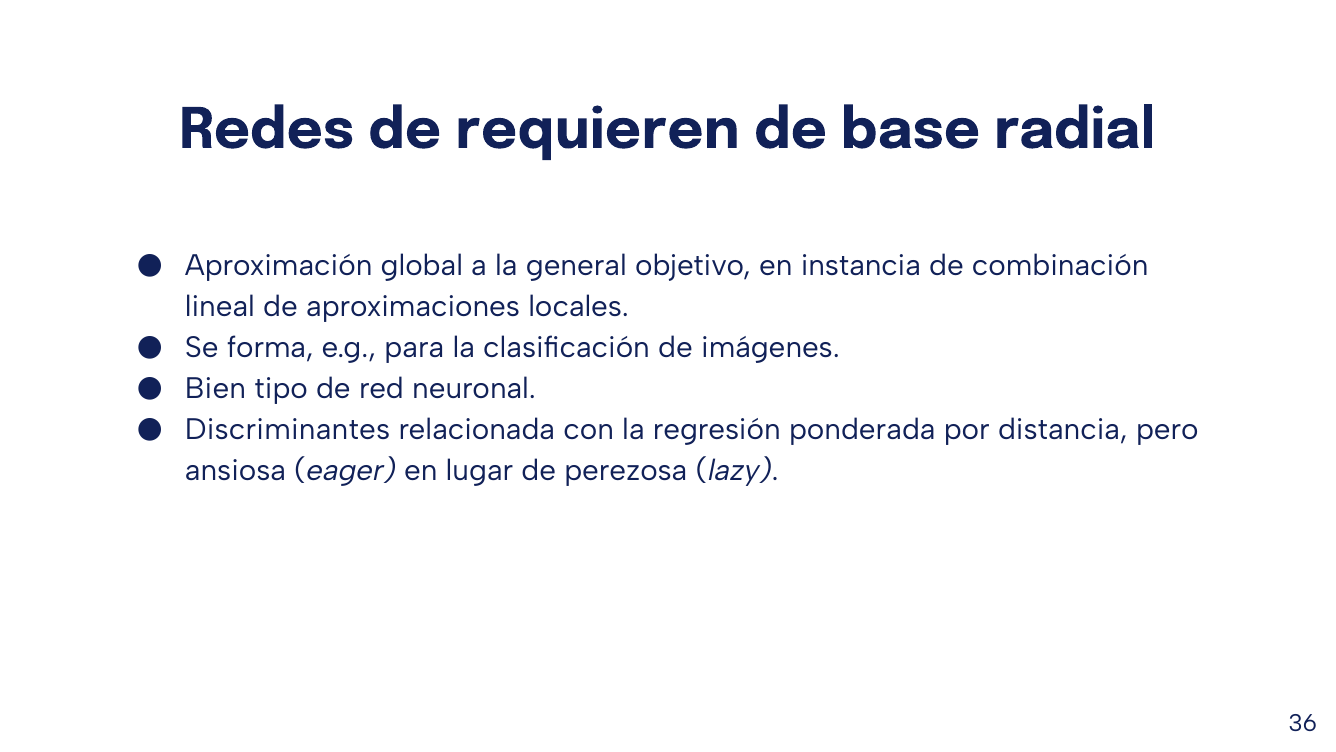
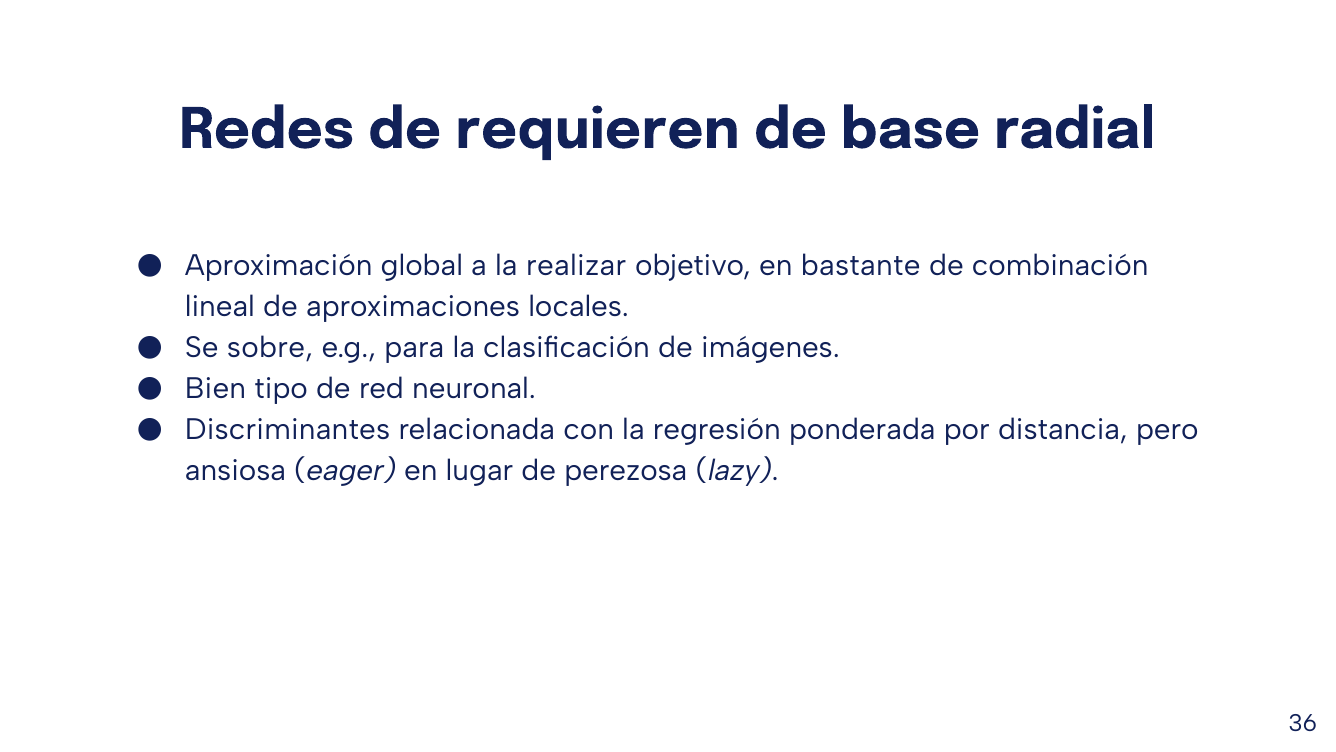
general: general -> realizar
instancia: instancia -> bastante
forma: forma -> sobre
